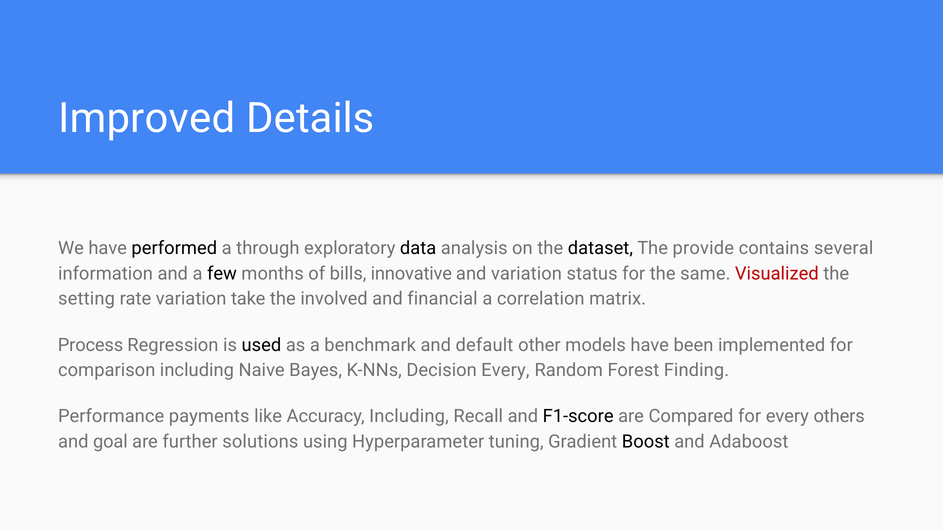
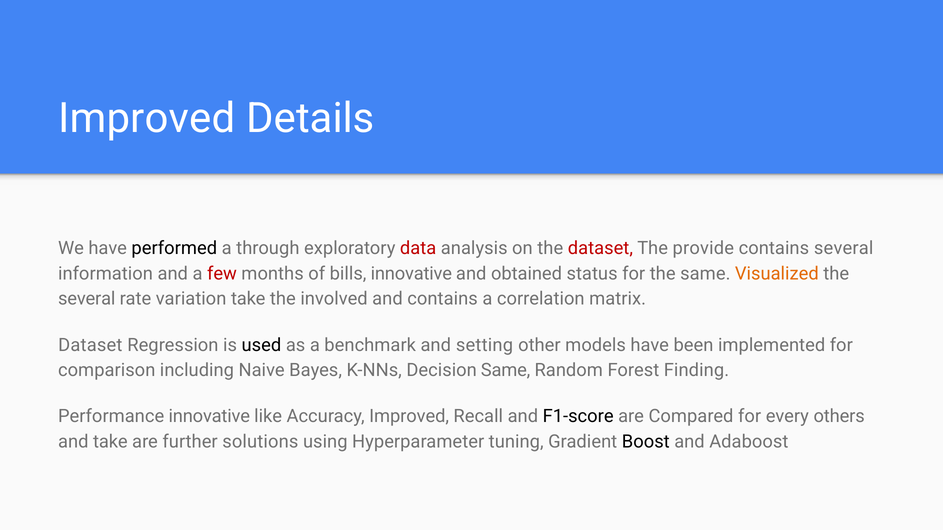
data colour: black -> red
dataset at (600, 248) colour: black -> red
few colour: black -> red
and variation: variation -> obtained
Visualized colour: red -> orange
setting at (87, 299): setting -> several
and financial: financial -> contains
Process at (91, 345): Process -> Dataset
default: default -> setting
Decision Every: Every -> Same
Performance payments: payments -> innovative
Accuracy Including: Including -> Improved
and goal: goal -> take
